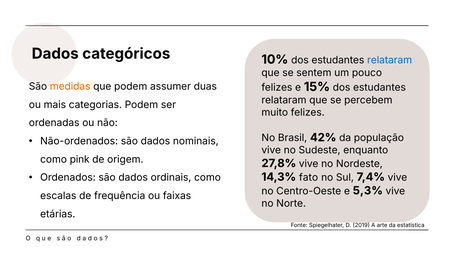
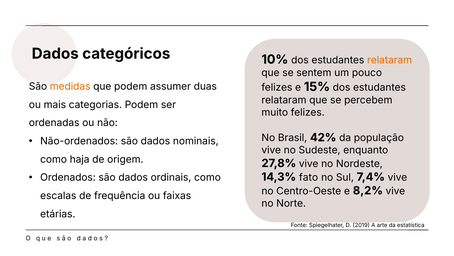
relataram at (390, 60) colour: blue -> orange
pink: pink -> haja
5,3%: 5,3% -> 8,2%
